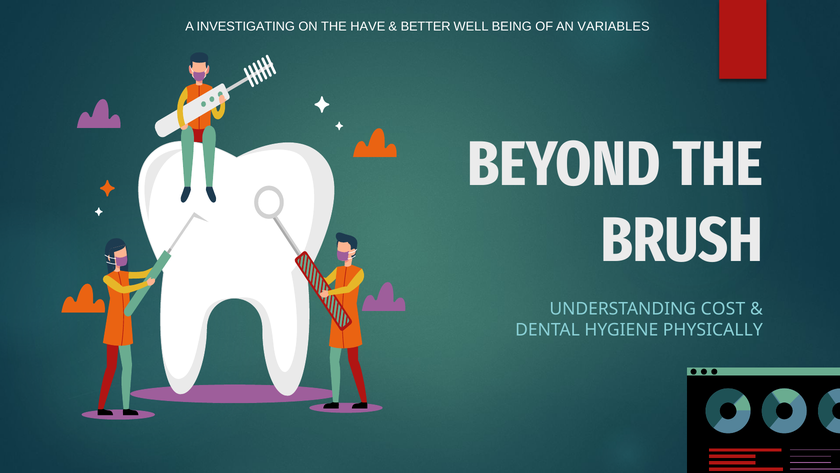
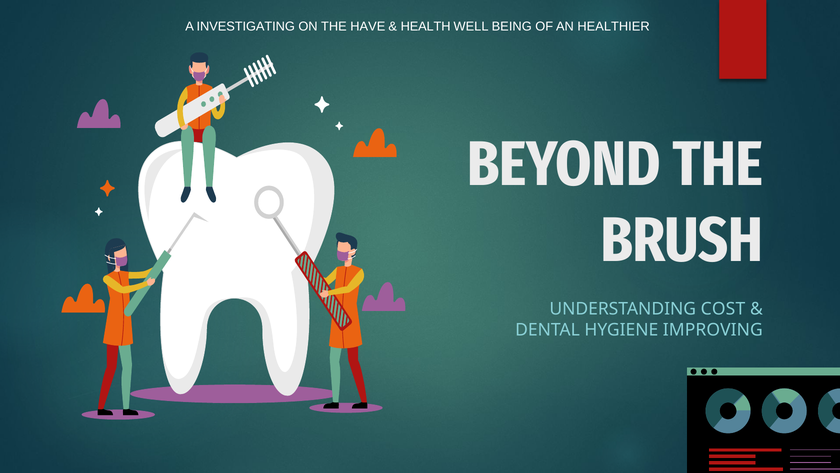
BETTER: BETTER -> HEALTH
VARIABLES: VARIABLES -> HEALTHIER
PHYSICALLY: PHYSICALLY -> IMPROVING
